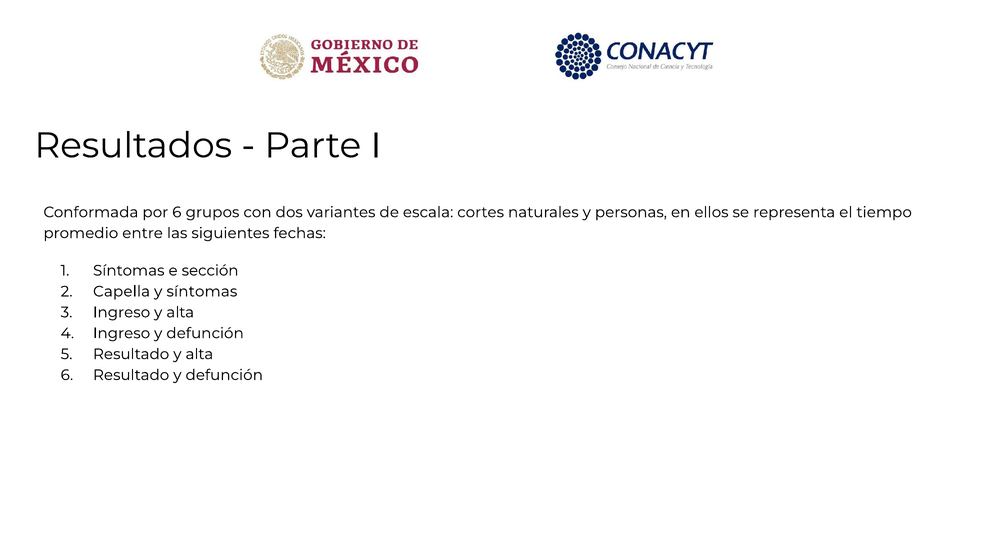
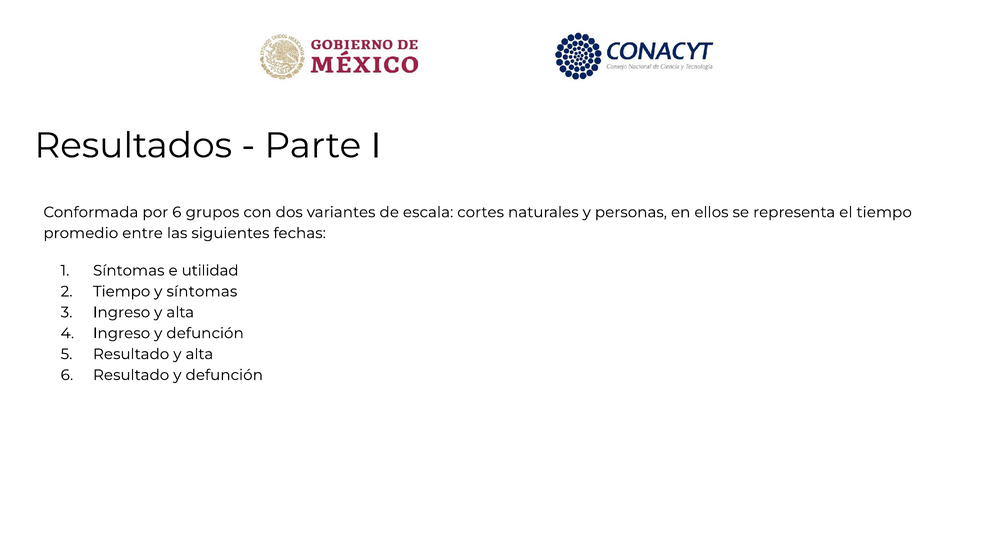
sección: sección -> utilidad
Capella at (122, 291): Capella -> Tiempo
